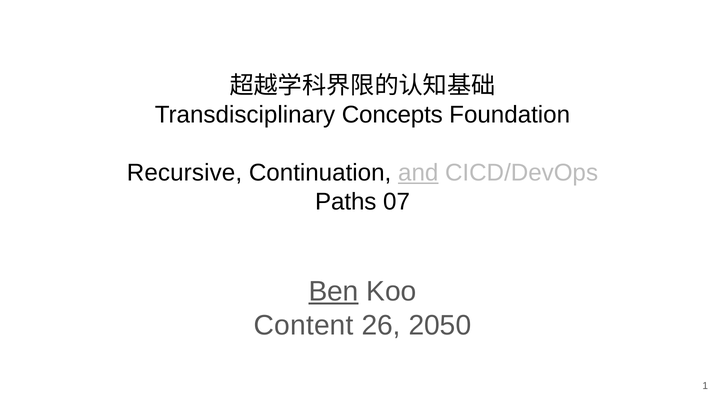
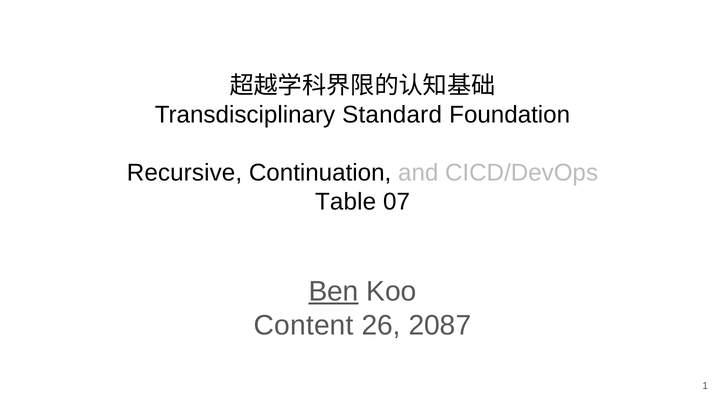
Concepts: Concepts -> Standard
and underline: present -> none
Paths: Paths -> Table
2050: 2050 -> 2087
